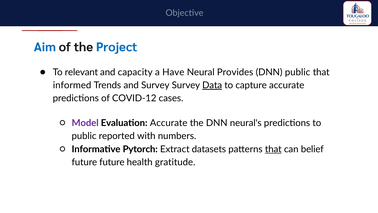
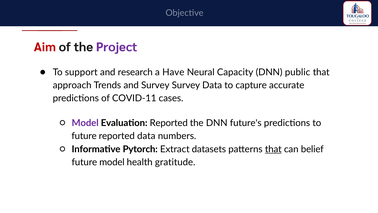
Aim colour: blue -> red
Project colour: blue -> purple
relevant: relevant -> support
capacity: capacity -> research
Provides: Provides -> Capacity
informed: informed -> approach
Data at (212, 85) underline: present -> none
COVID-12: COVID-12 -> COVID-11
Evaluation Accurate: Accurate -> Reported
neural's: neural's -> future's
public at (84, 136): public -> future
reported with: with -> data
future future: future -> model
